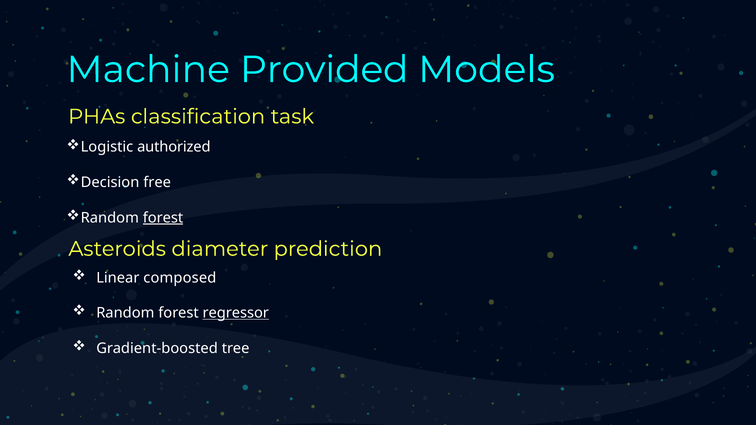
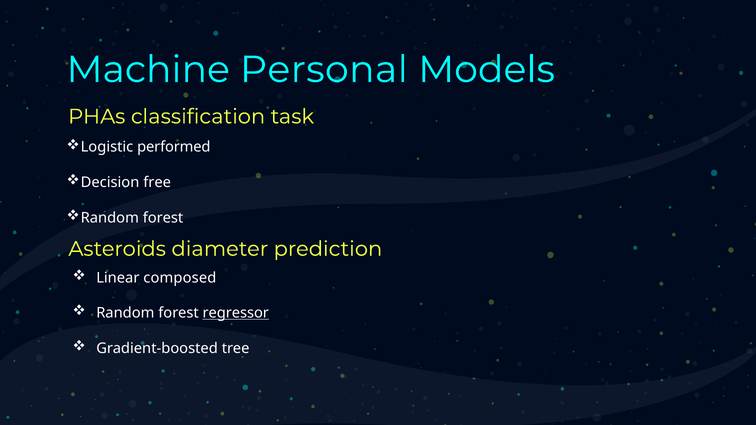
Provided: Provided -> Personal
authorized: authorized -> performed
forest at (163, 218) underline: present -> none
